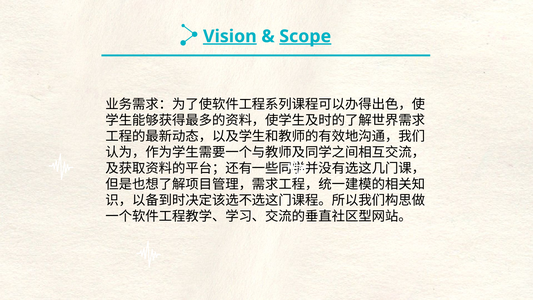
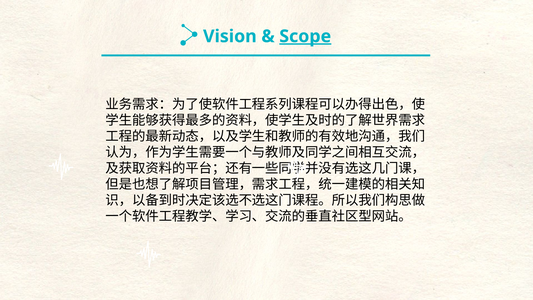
Vision underline: present -> none
